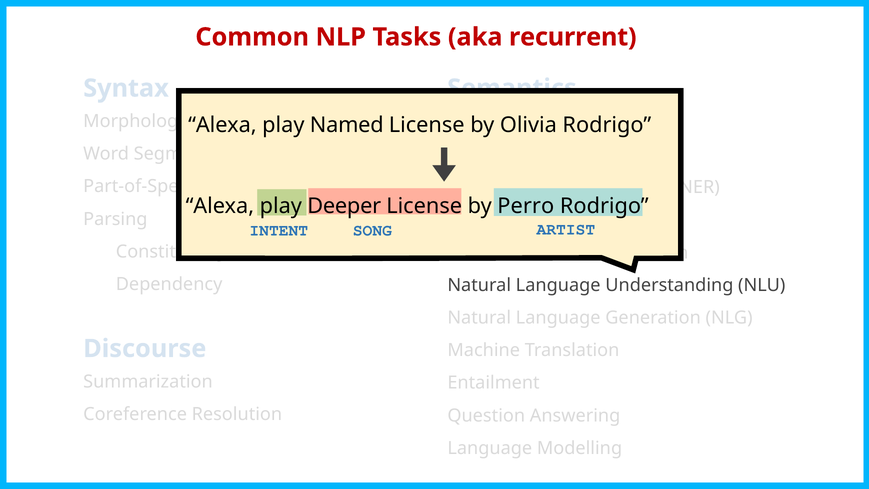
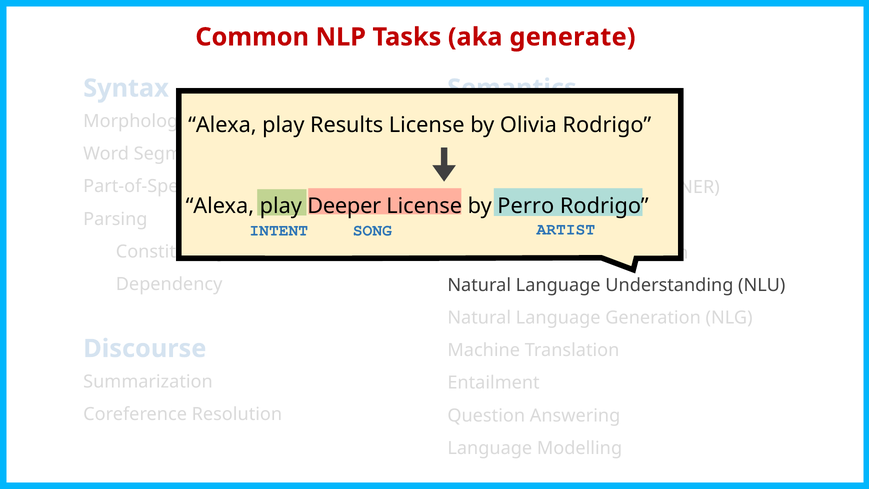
recurrent: recurrent -> generate
play Named: Named -> Results
